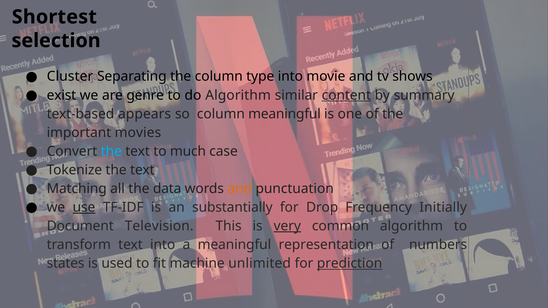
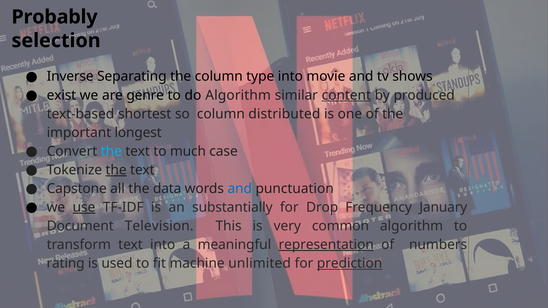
Shortest: Shortest -> Probably
Cluster: Cluster -> Inverse
summary: summary -> produced
appears: appears -> shortest
column meaningful: meaningful -> distributed
movies: movies -> longest
the at (116, 170) underline: none -> present
Matching: Matching -> Capstone
and at (240, 189) colour: orange -> blue
Initially: Initially -> January
very underline: present -> none
representation underline: none -> present
states: states -> rating
